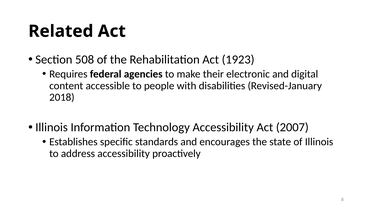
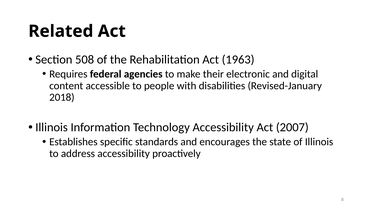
1923: 1923 -> 1963
